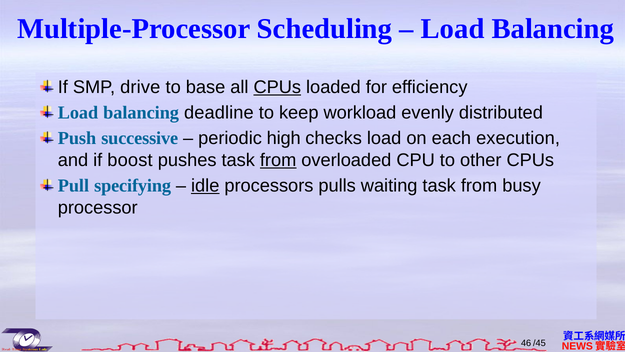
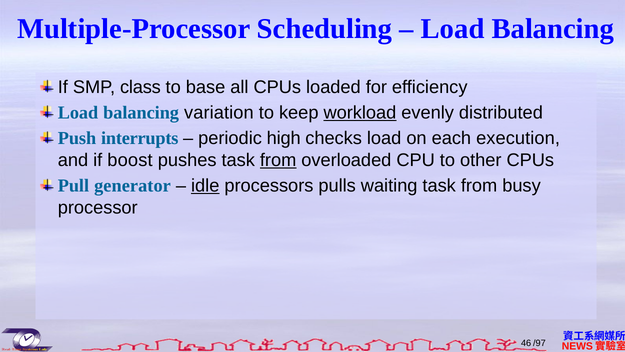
drive: drive -> class
CPUs at (277, 87) underline: present -> none
deadline: deadline -> variation
workload underline: none -> present
successive: successive -> interrupts
specifying: specifying -> generator
/45: /45 -> /97
